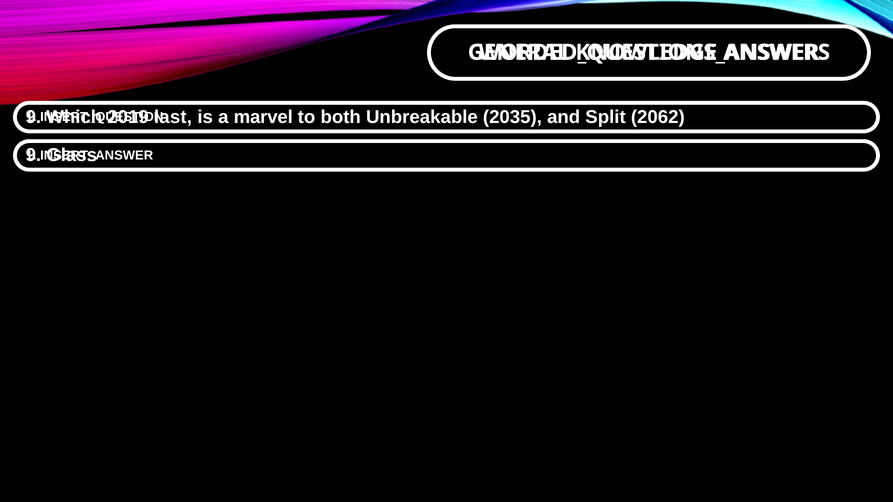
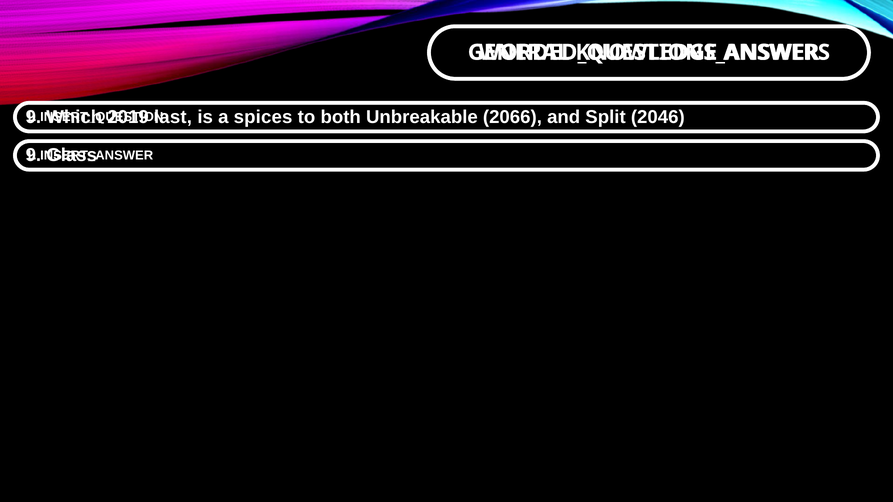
marvel: marvel -> spices
2035: 2035 -> 2066
2062: 2062 -> 2046
